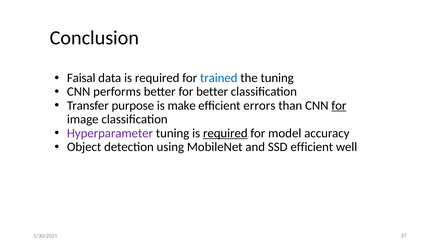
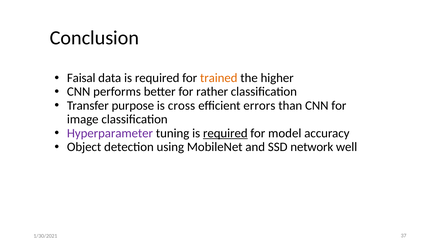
trained colour: blue -> orange
the tuning: tuning -> higher
for better: better -> rather
make: make -> cross
for at (339, 106) underline: present -> none
SSD efficient: efficient -> network
